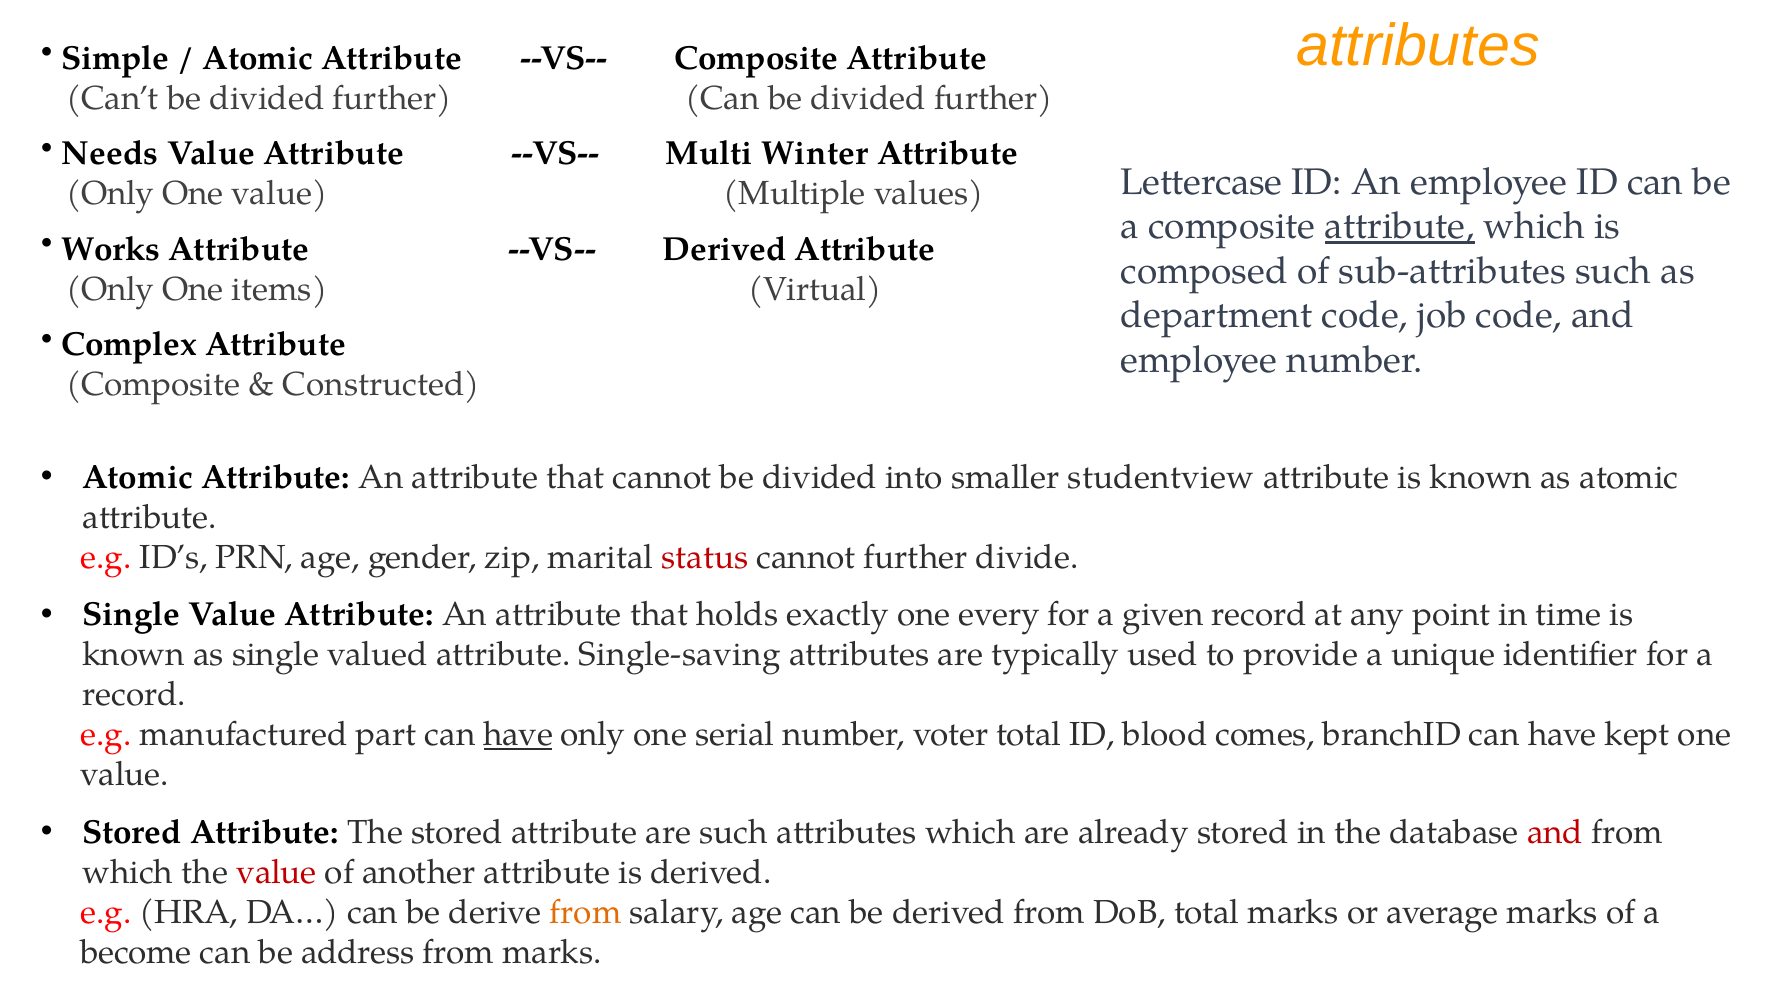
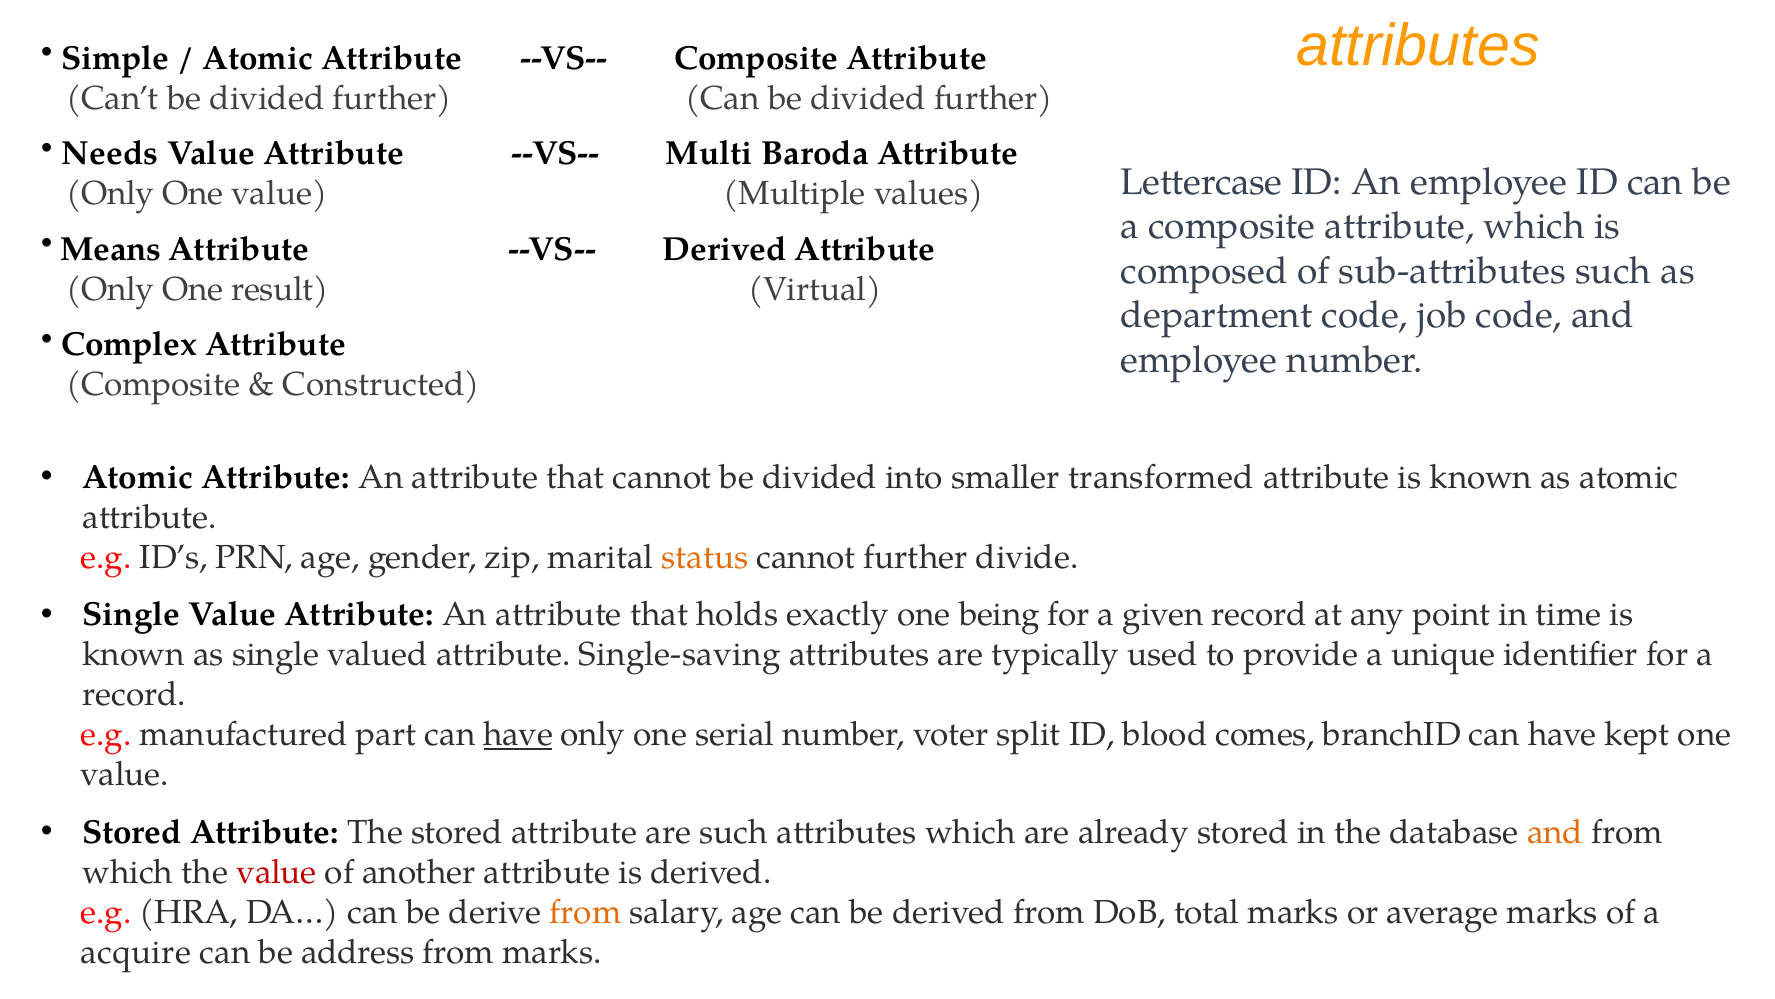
Winter: Winter -> Baroda
attribute at (1400, 227) underline: present -> none
Works: Works -> Means
items: items -> result
studentview: studentview -> transformed
status colour: red -> orange
every: every -> being
voter total: total -> split
and at (1555, 832) colour: red -> orange
become: become -> acquire
